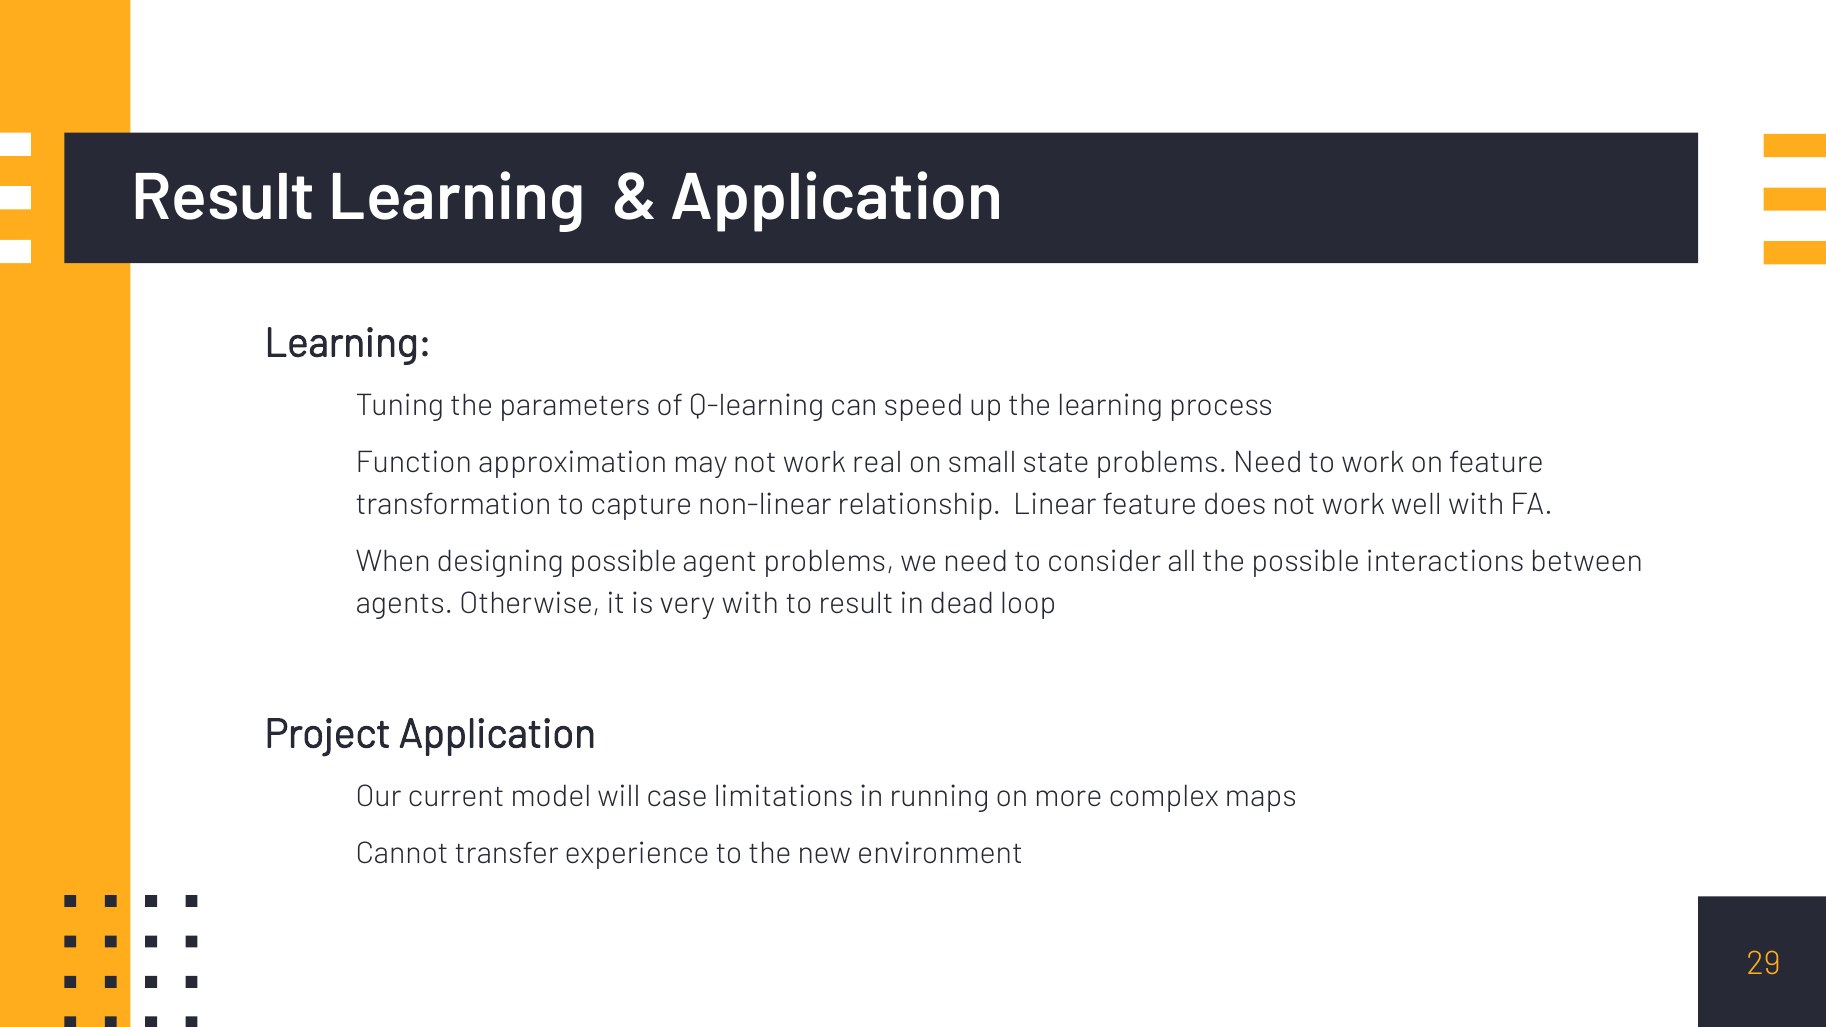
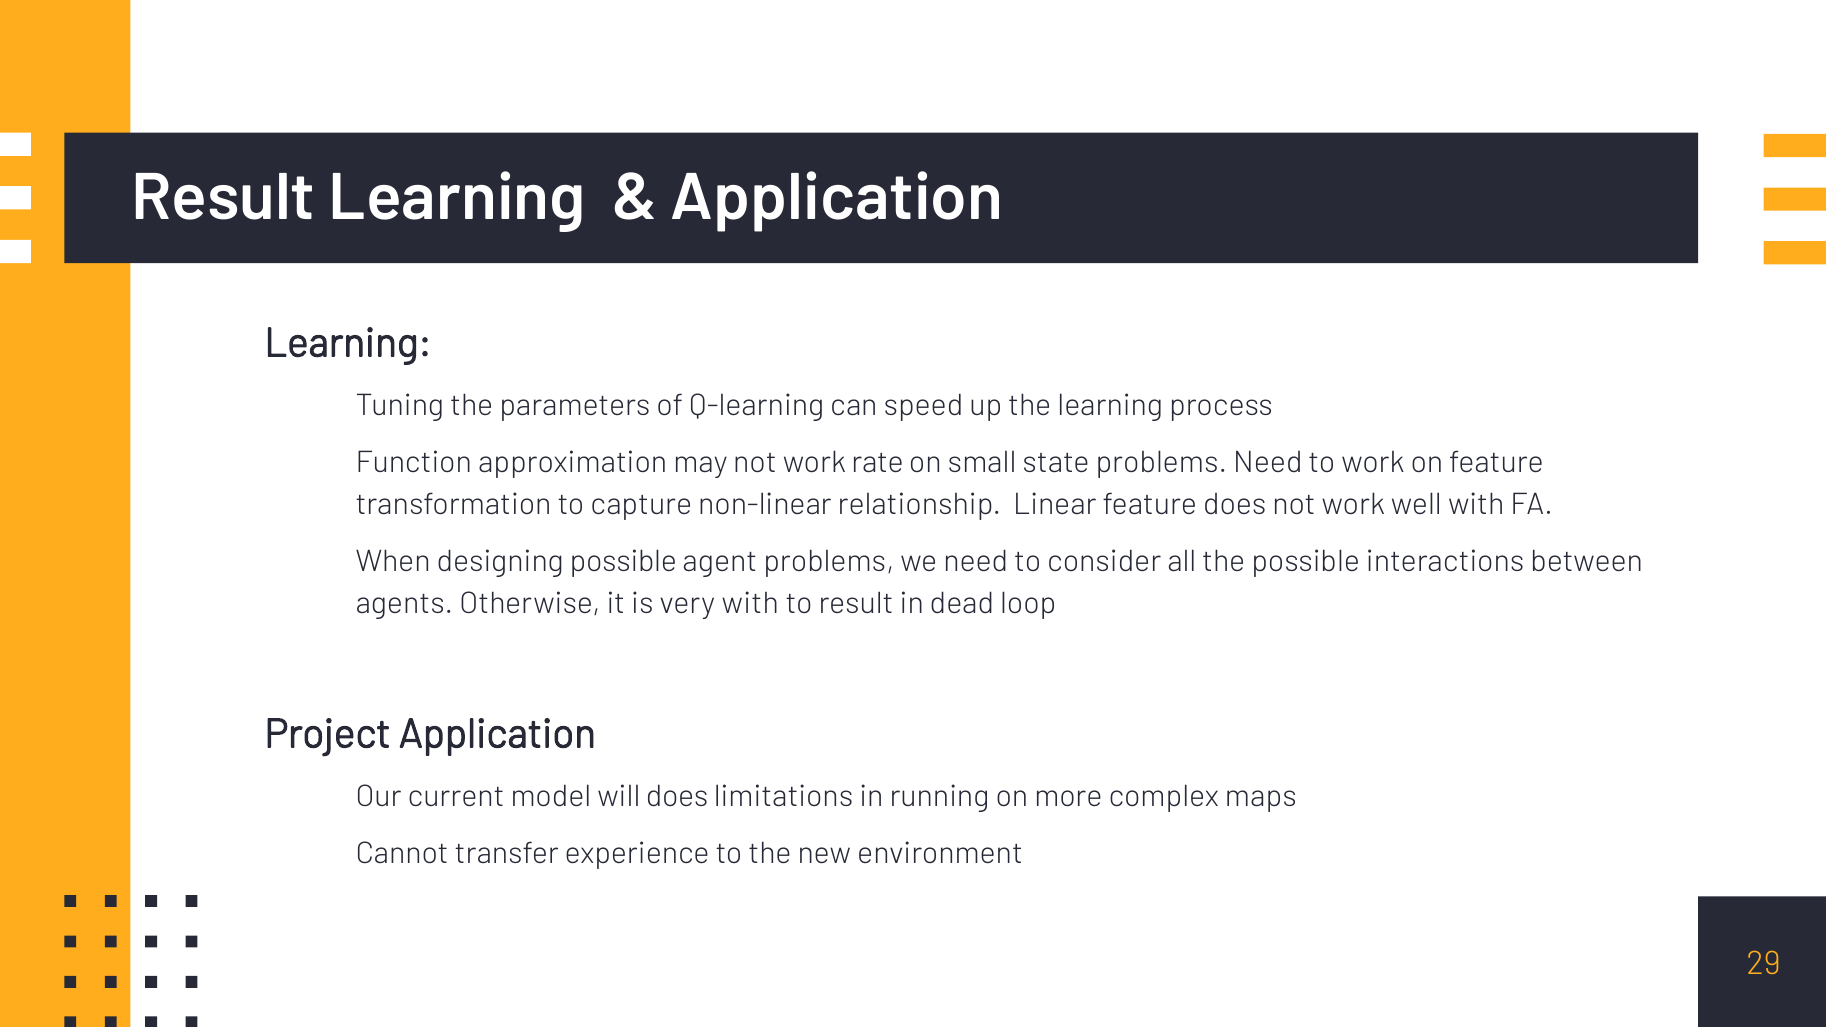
real: real -> rate
will case: case -> does
